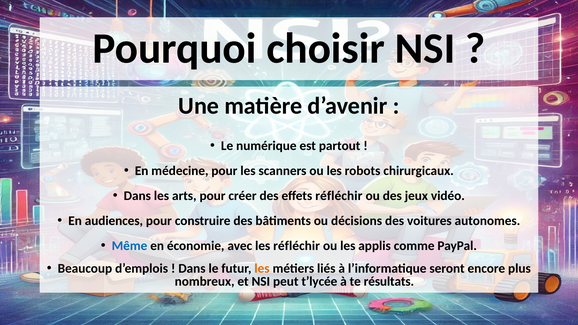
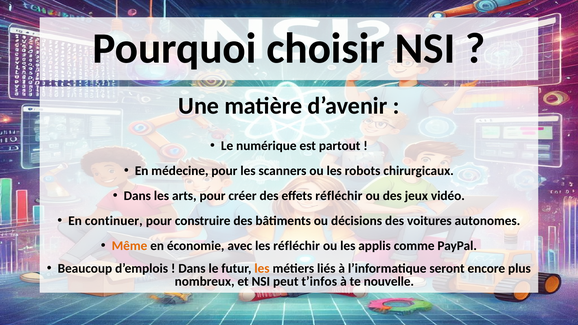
audiences: audiences -> continuer
Même colour: blue -> orange
t’lycée: t’lycée -> t’infos
résultats: résultats -> nouvelle
